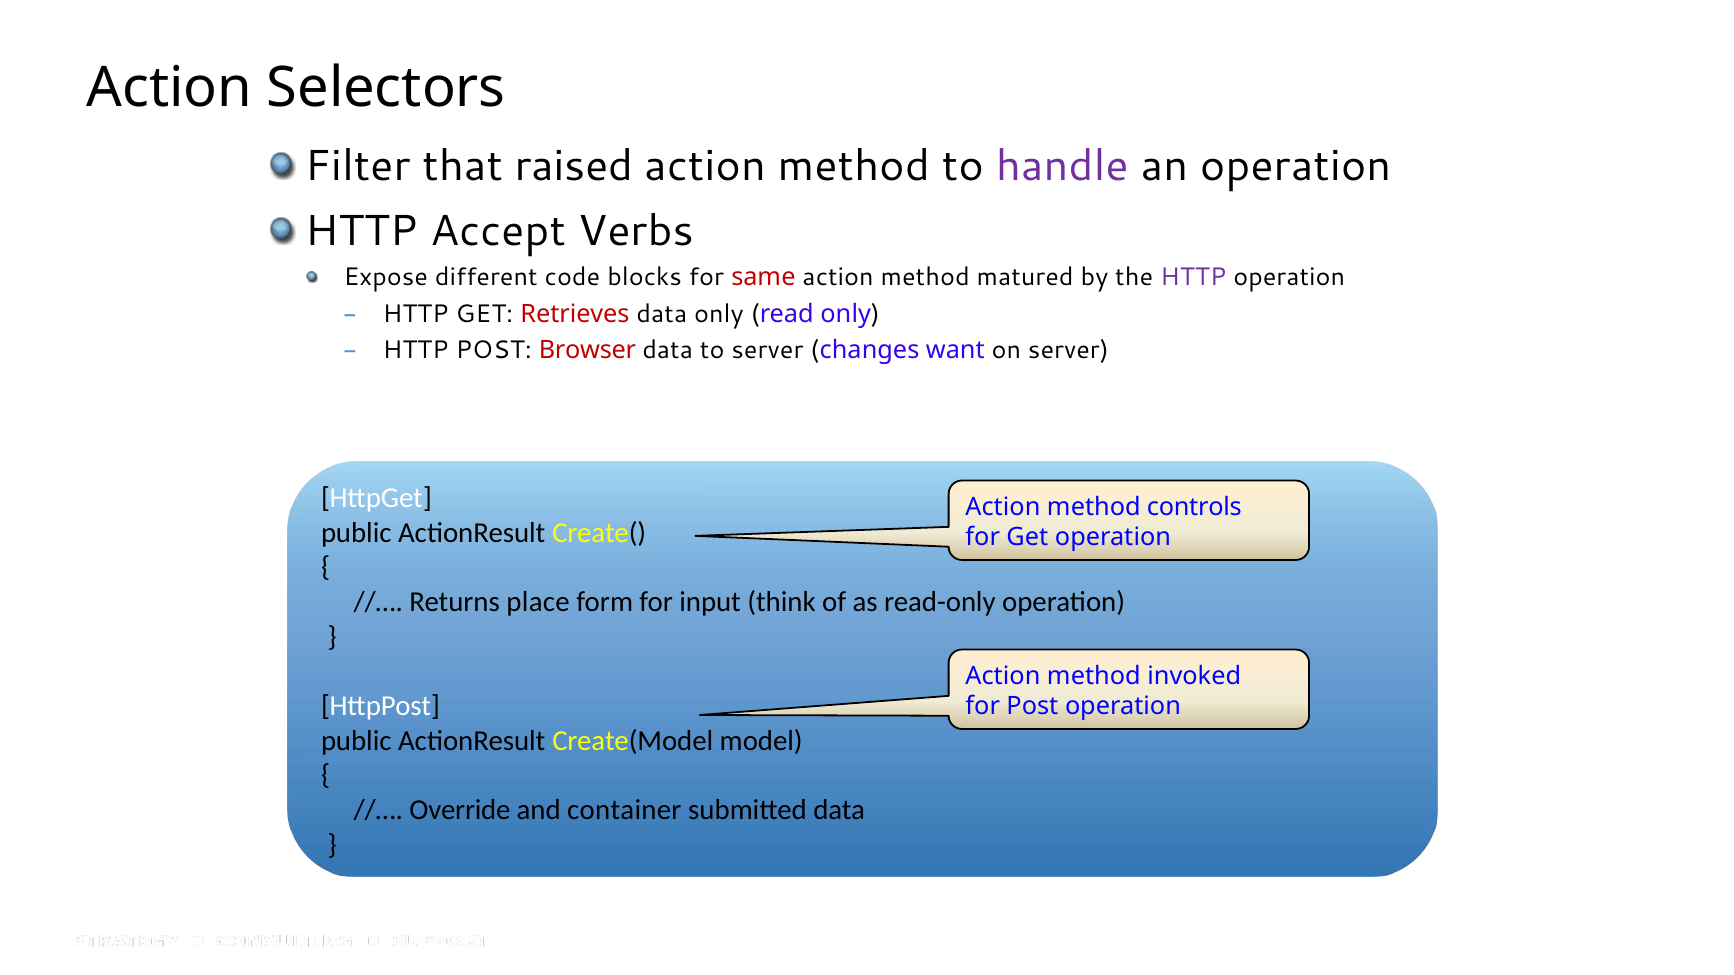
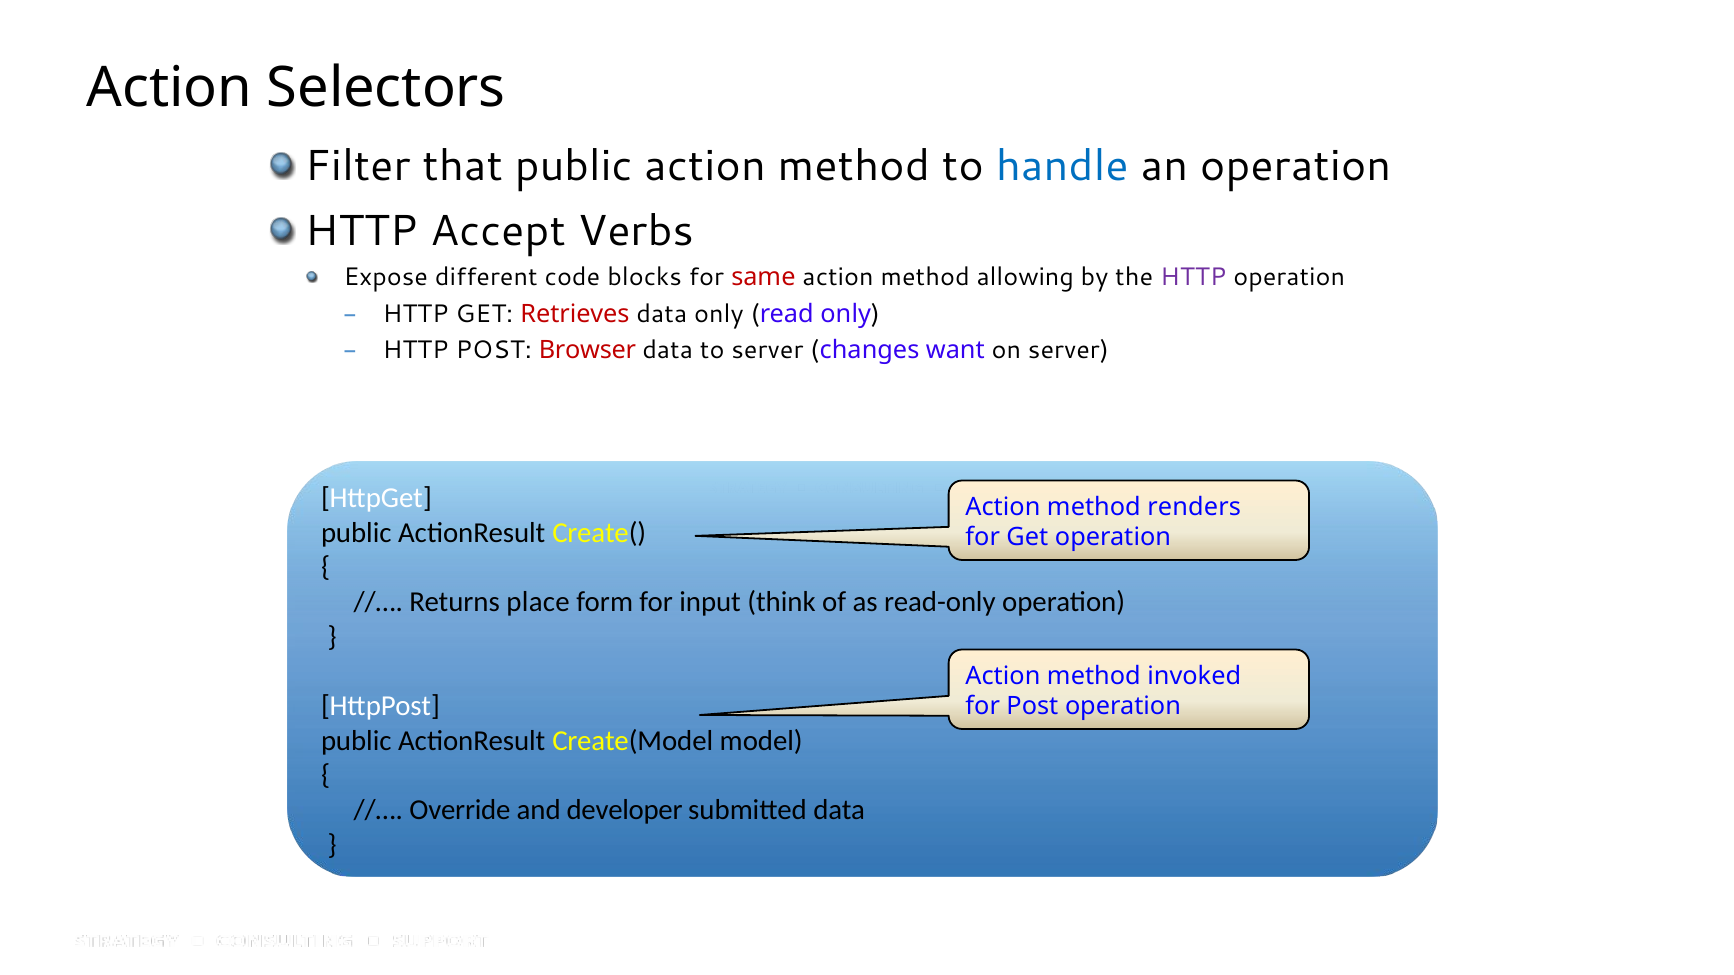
that raised: raised -> public
handle colour: purple -> blue
matured: matured -> allowing
controls: controls -> renders
container: container -> developer
